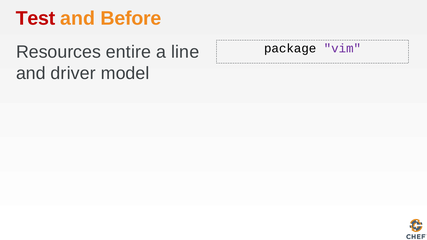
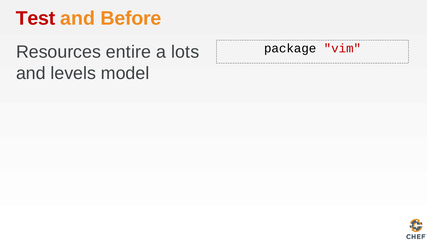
line: line -> lots
vim colour: purple -> red
driver: driver -> levels
